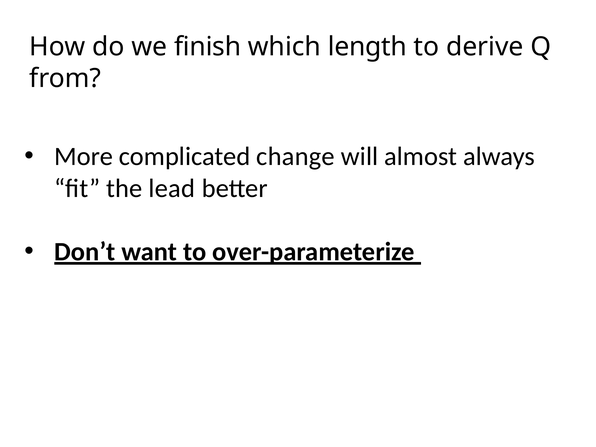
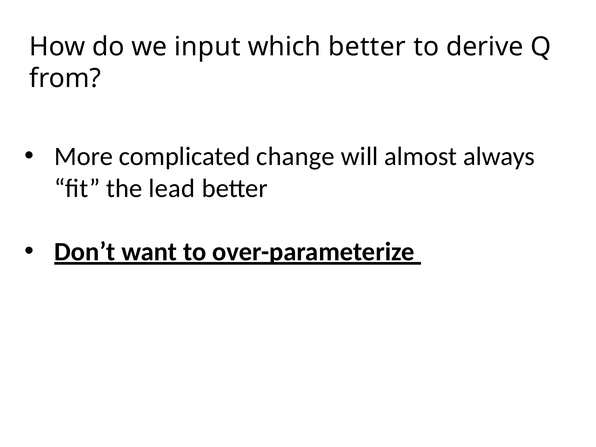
finish: finish -> input
which length: length -> better
